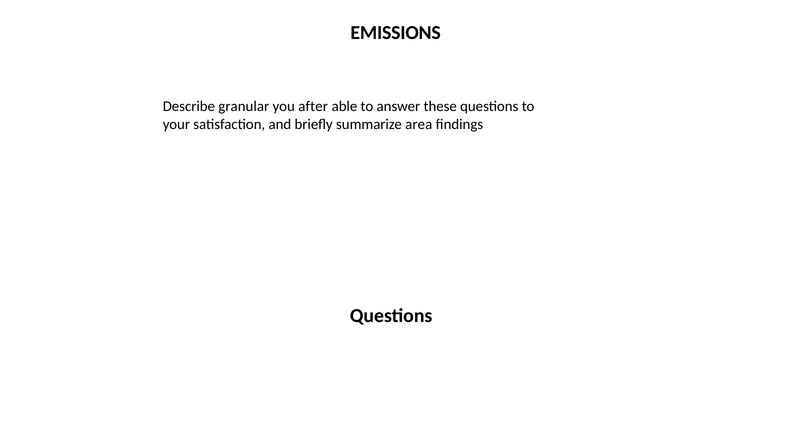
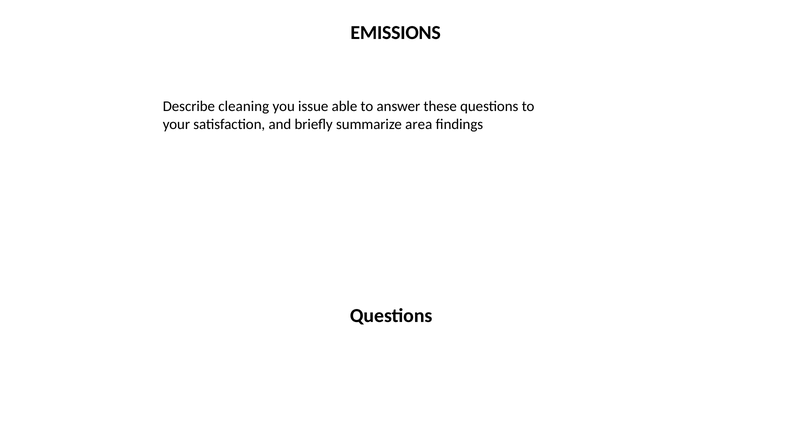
granular: granular -> cleaning
after: after -> issue
